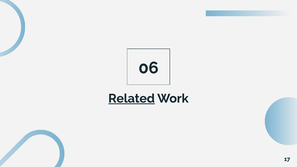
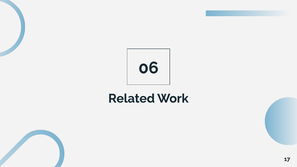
Related underline: present -> none
